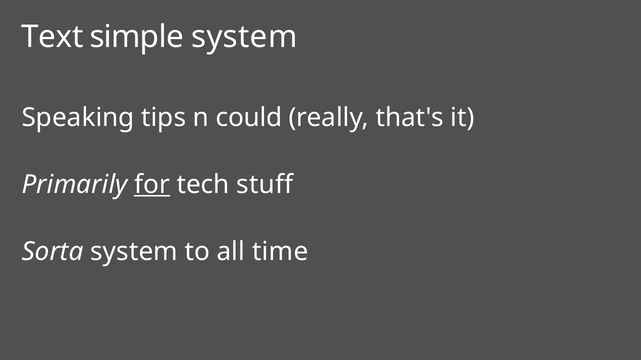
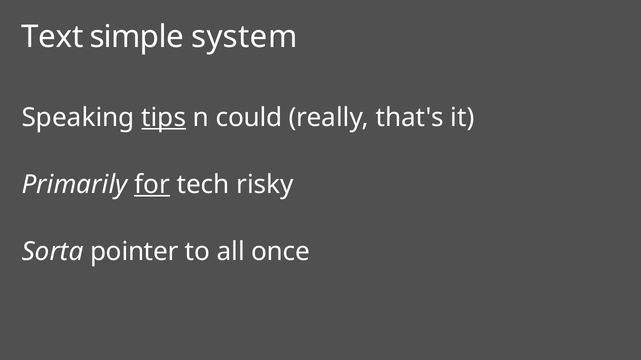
tips underline: none -> present
stuff: stuff -> risky
Sorta system: system -> pointer
time: time -> once
